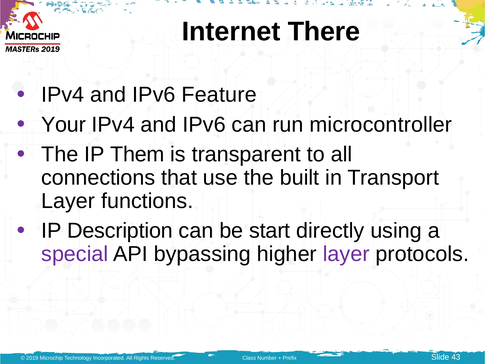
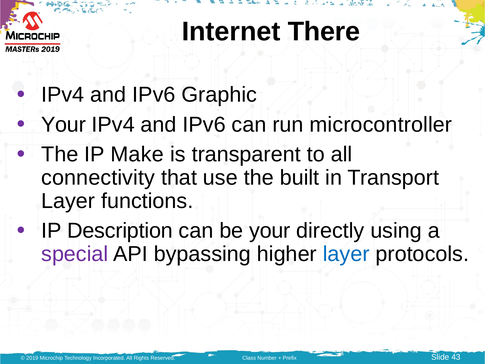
Feature: Feature -> Graphic
Them: Them -> Make
connections: connections -> connectivity
be start: start -> your
layer at (346, 254) colour: purple -> blue
